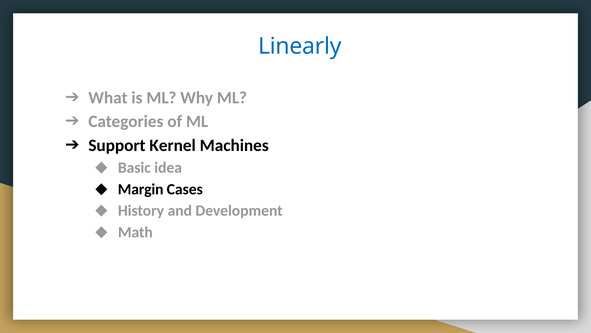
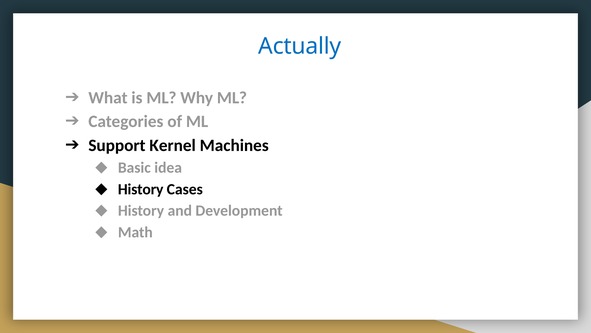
Linearly: Linearly -> Actually
Margin at (141, 189): Margin -> History
